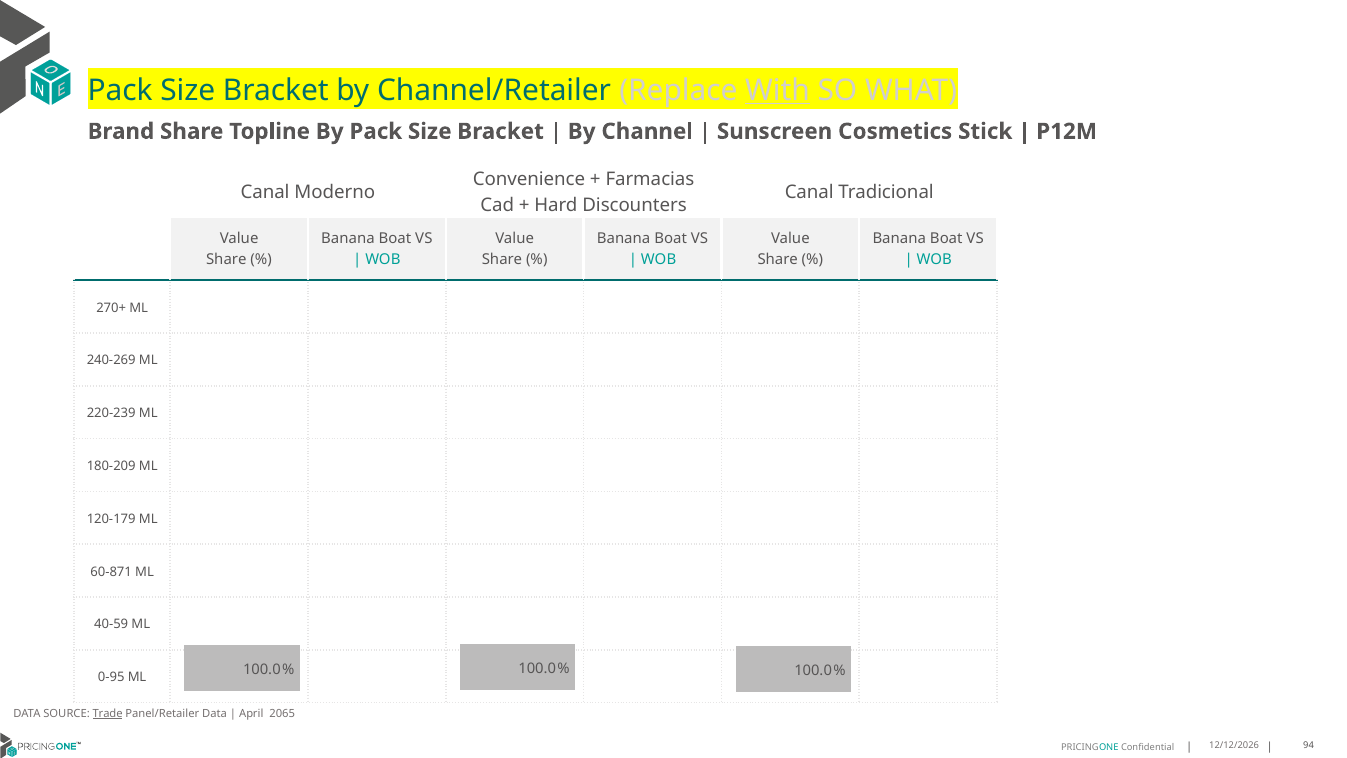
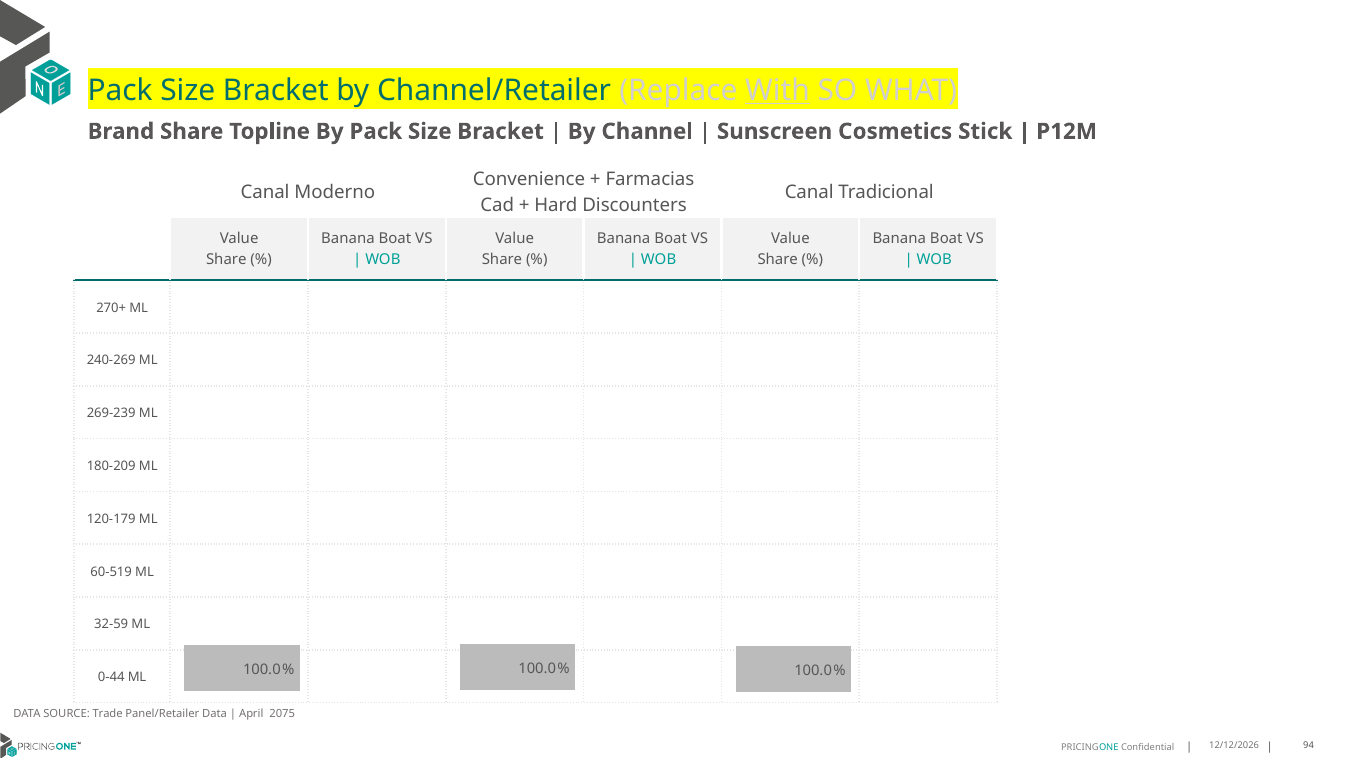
220-239: 220-239 -> 269-239
60-871: 60-871 -> 60-519
40-59: 40-59 -> 32-59
0-95: 0-95 -> 0-44
Trade underline: present -> none
2065: 2065 -> 2075
